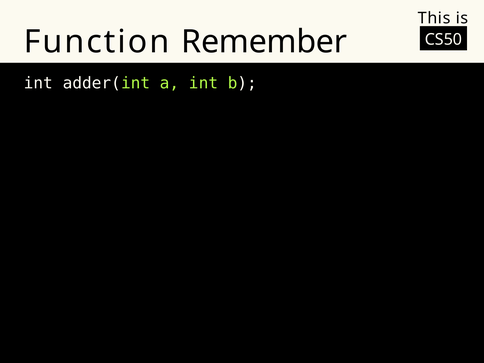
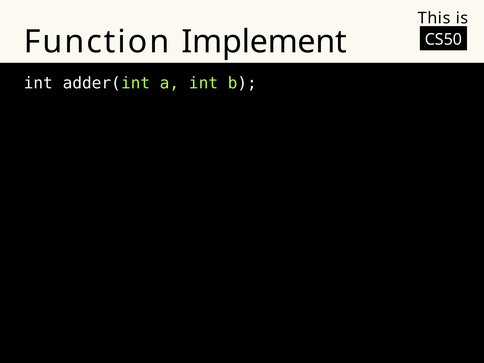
Remember: Remember -> Implement
